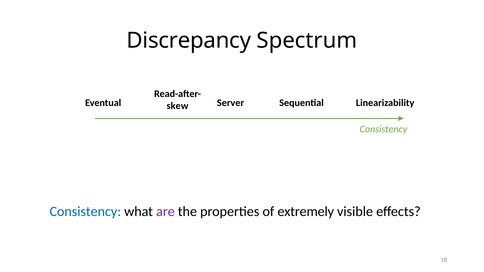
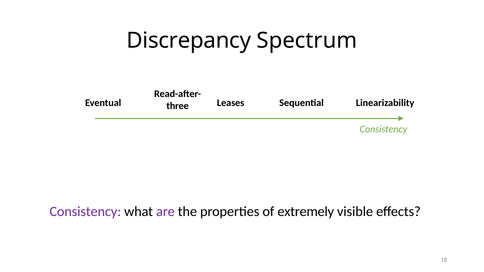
Server: Server -> Leases
skew: skew -> three
Consistency at (85, 212) colour: blue -> purple
